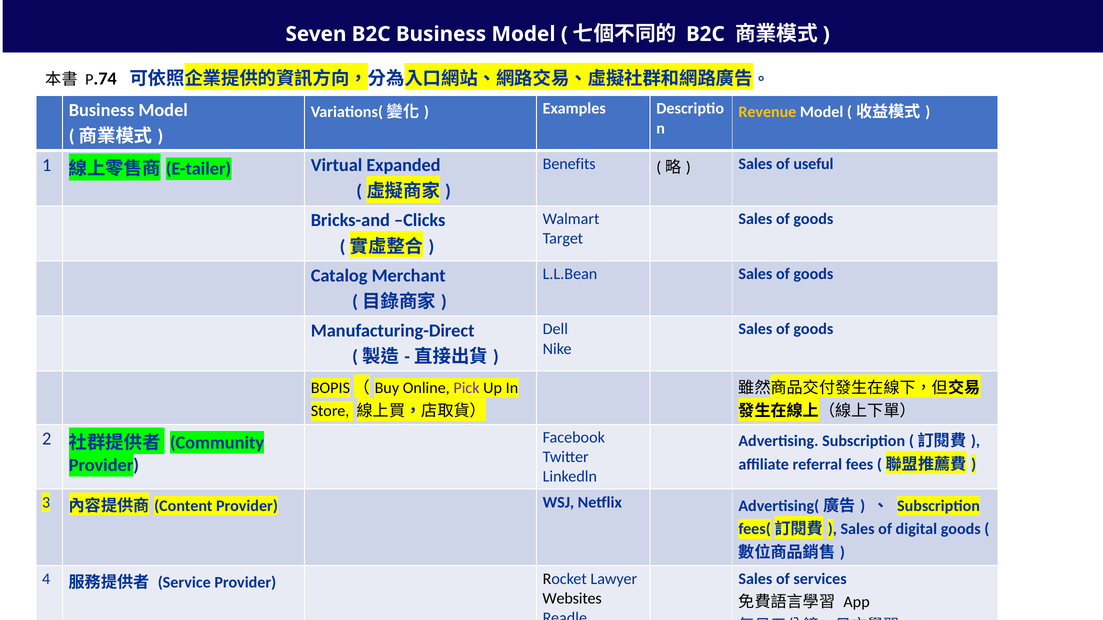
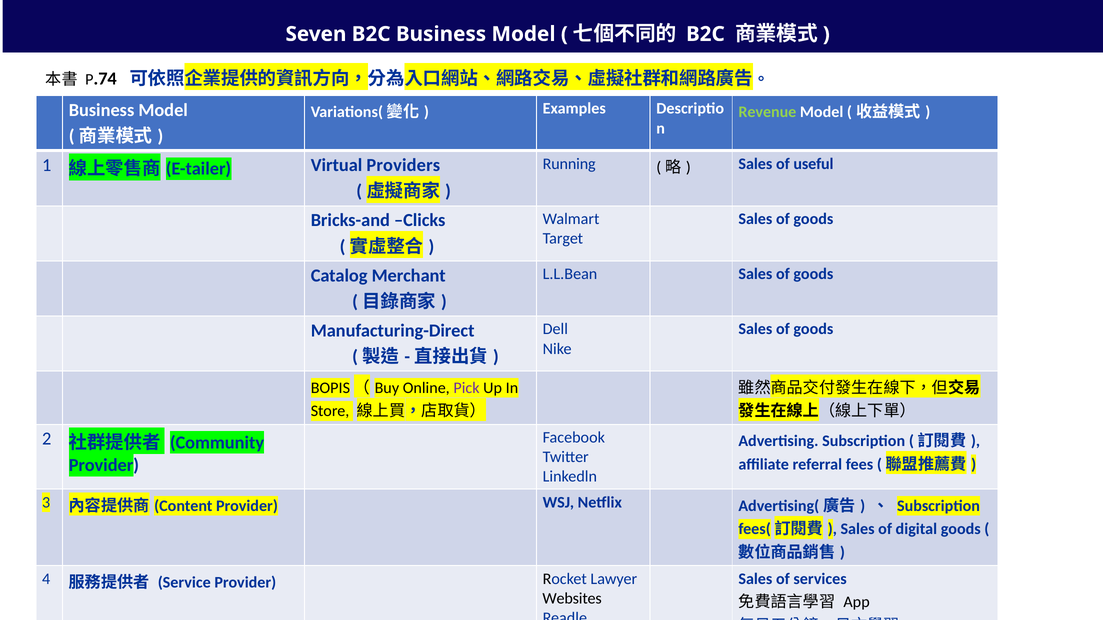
Revenue colour: yellow -> light green
Benefits: Benefits -> Running
Expanded: Expanded -> Providers
